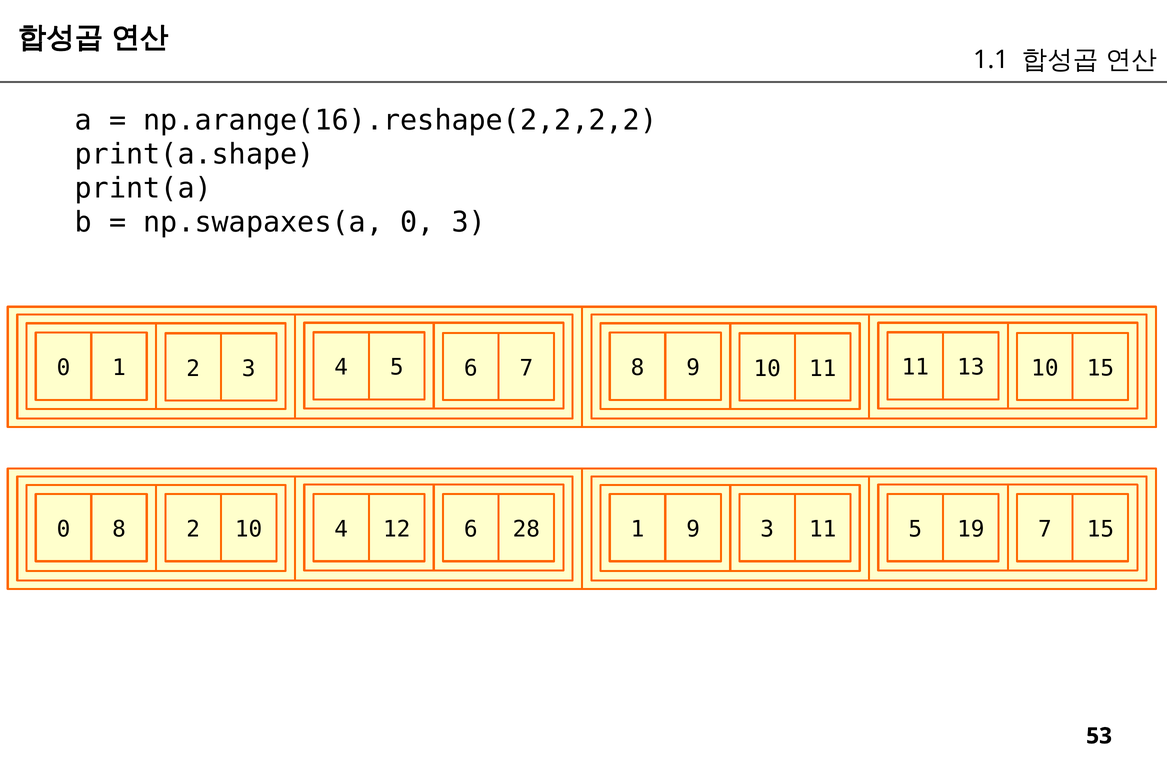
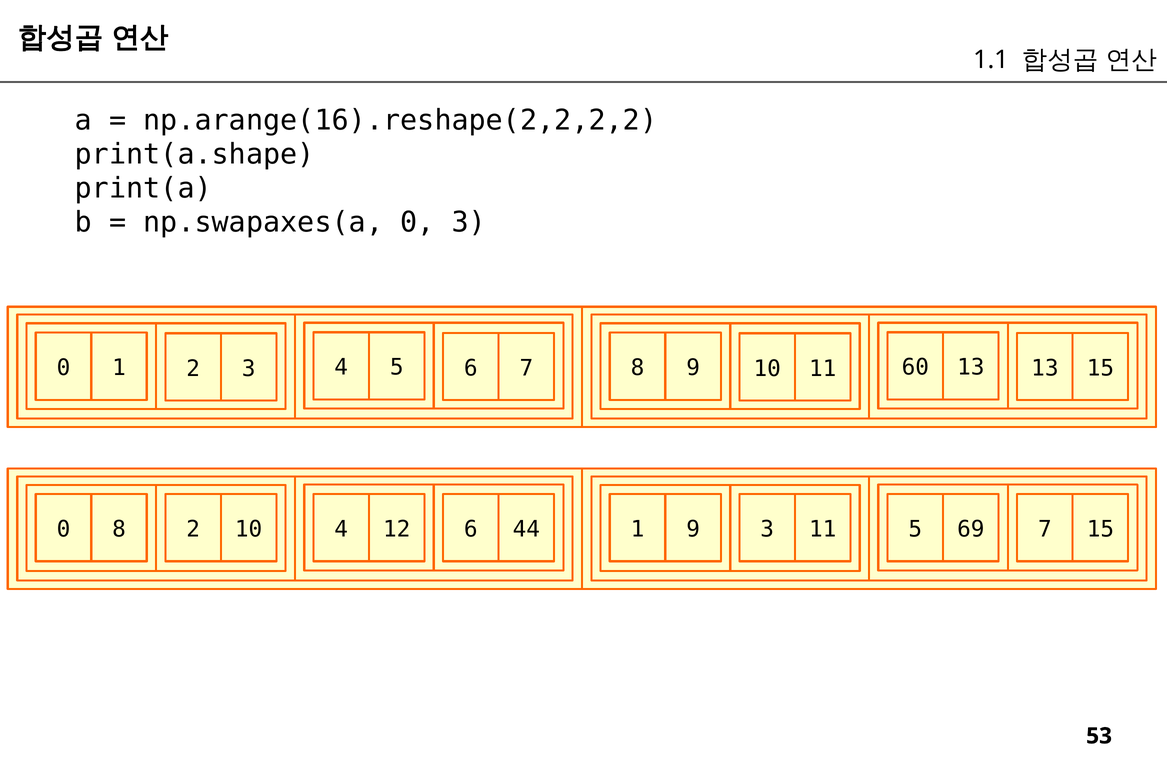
11 11: 11 -> 60
13 10: 10 -> 13
28: 28 -> 44
19: 19 -> 69
